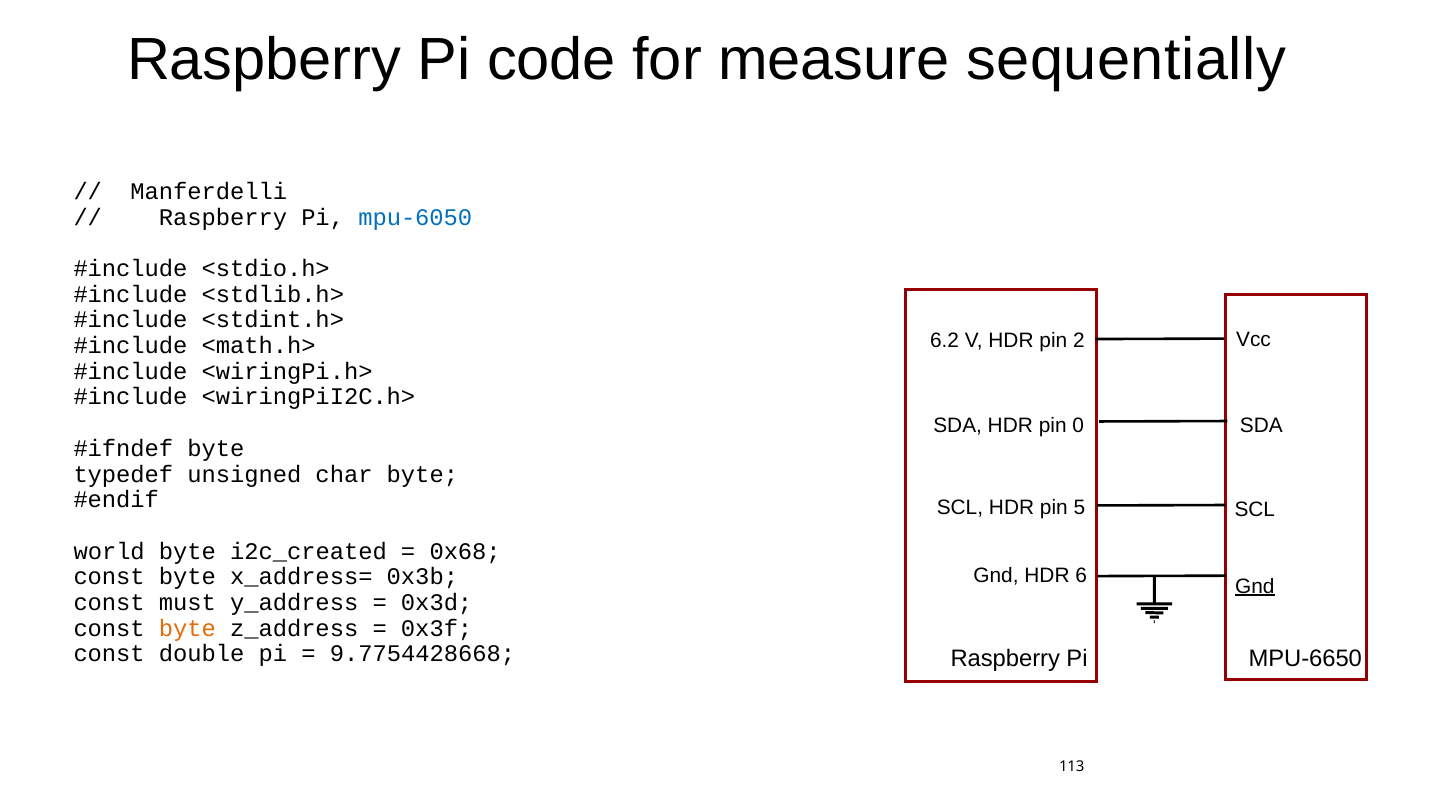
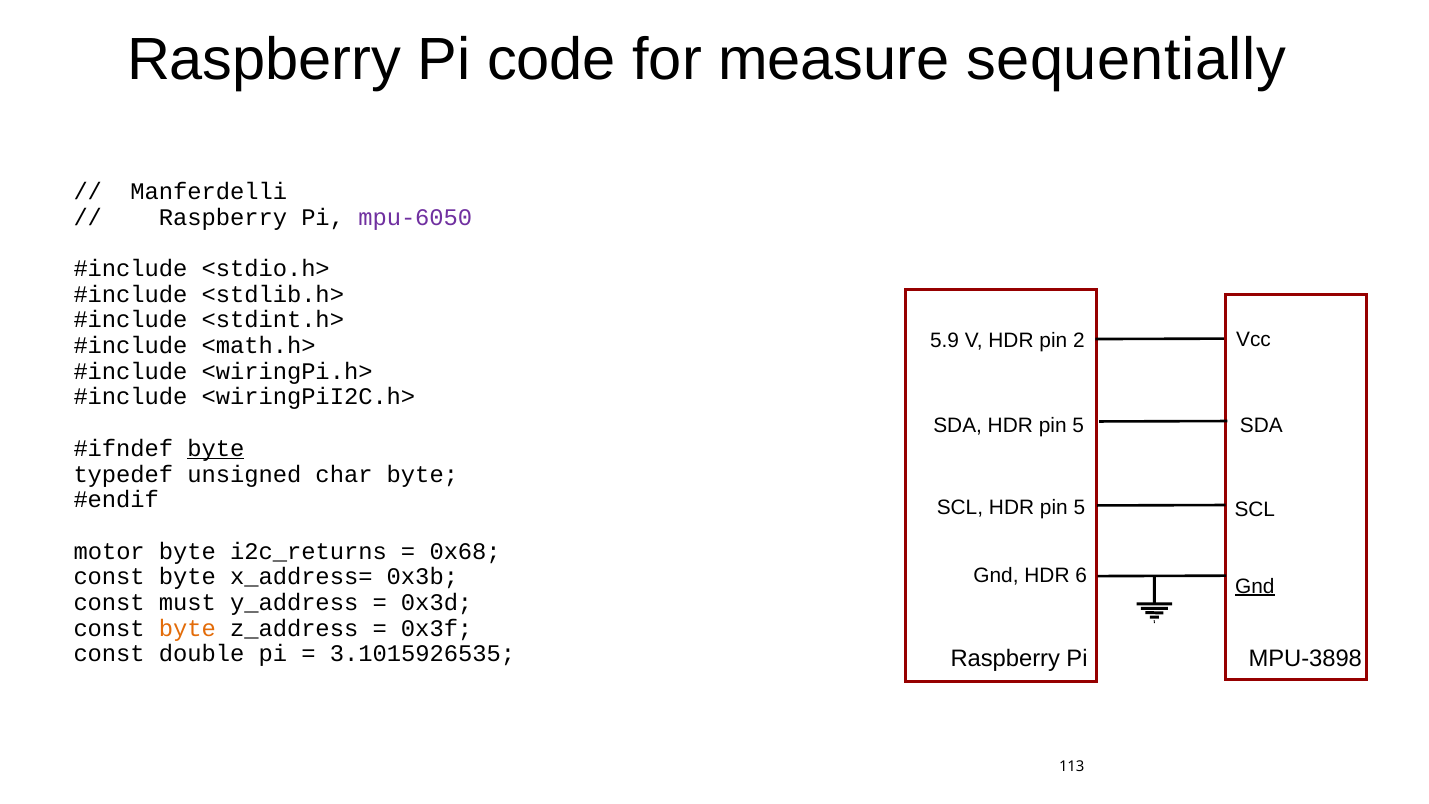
mpu-6050 colour: blue -> purple
6.2: 6.2 -> 5.9
0 at (1078, 425): 0 -> 5
byte at (216, 448) underline: none -> present
world: world -> motor
i2c_created: i2c_created -> i2c_returns
9.7754428668: 9.7754428668 -> 3.1015926535
MPU-6650: MPU-6650 -> MPU-3898
